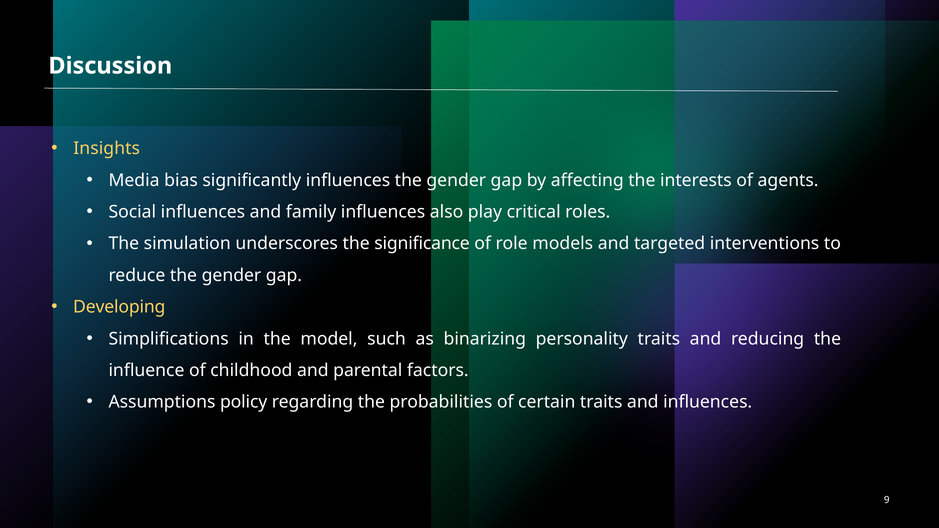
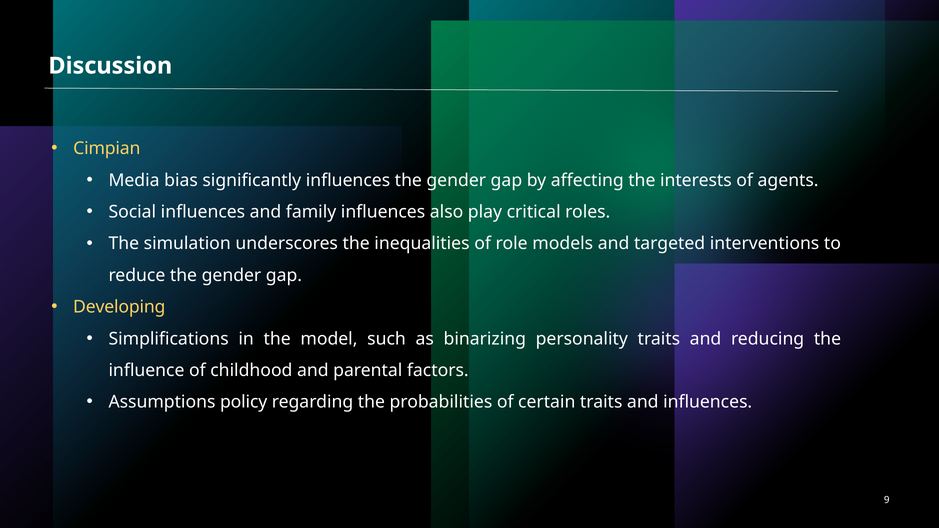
Insights: Insights -> Cimpian
significance: significance -> inequalities
